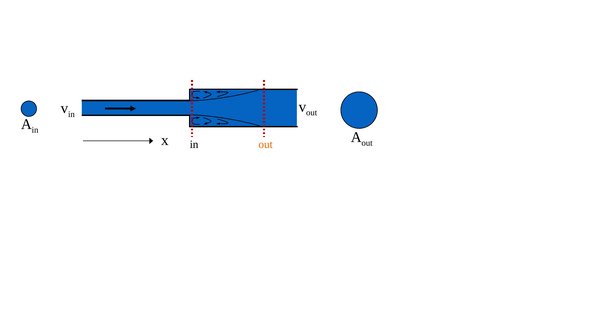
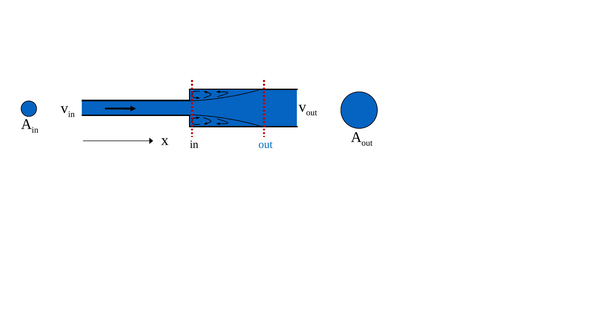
out at (266, 144) colour: orange -> blue
